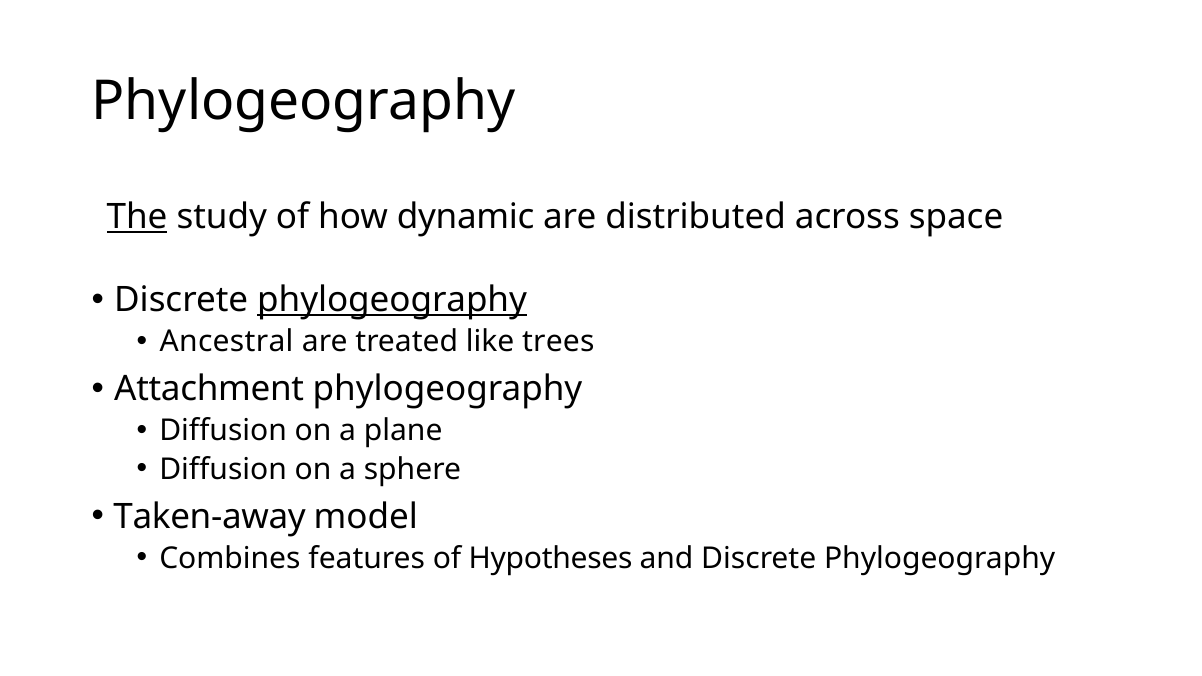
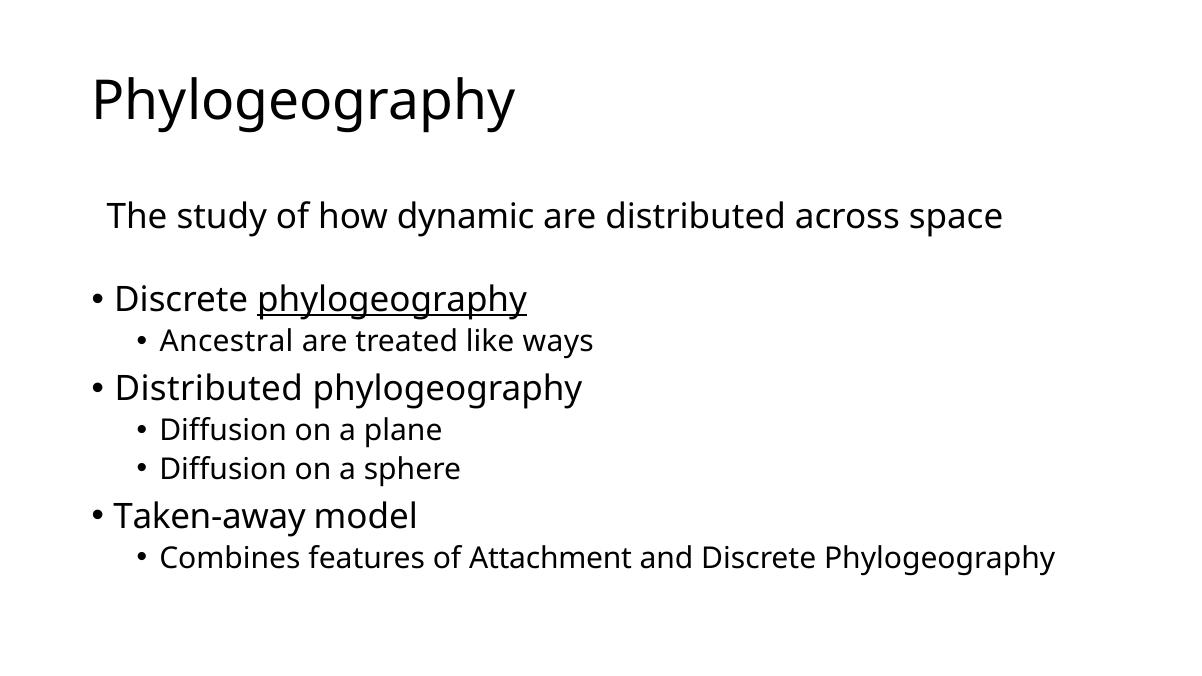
The underline: present -> none
trees: trees -> ways
Attachment at (209, 389): Attachment -> Distributed
Hypotheses: Hypotheses -> Attachment
